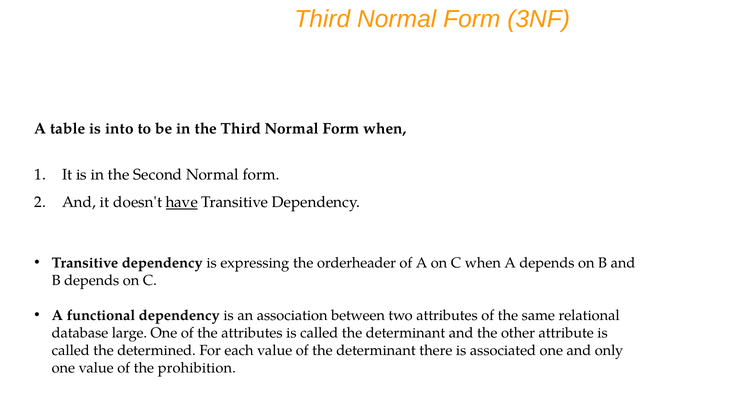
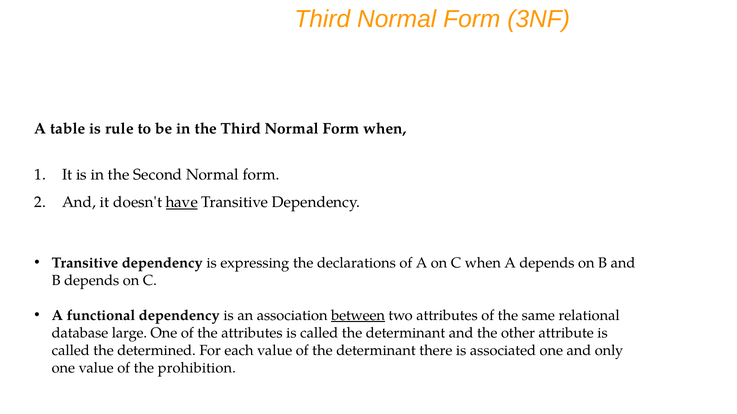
into: into -> rule
orderheader: orderheader -> declarations
between underline: none -> present
